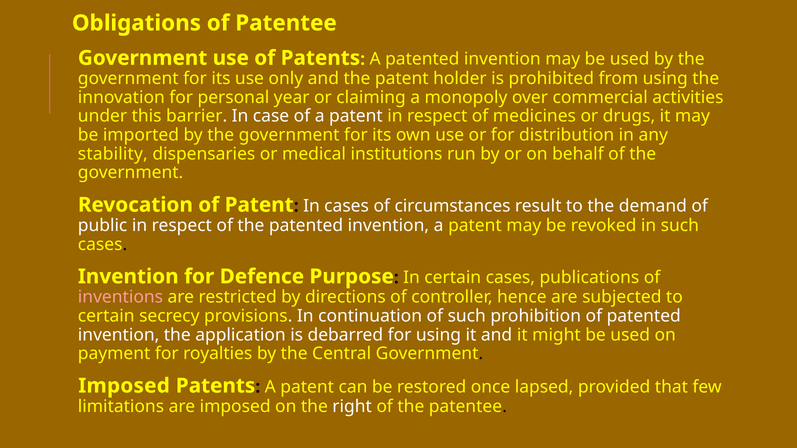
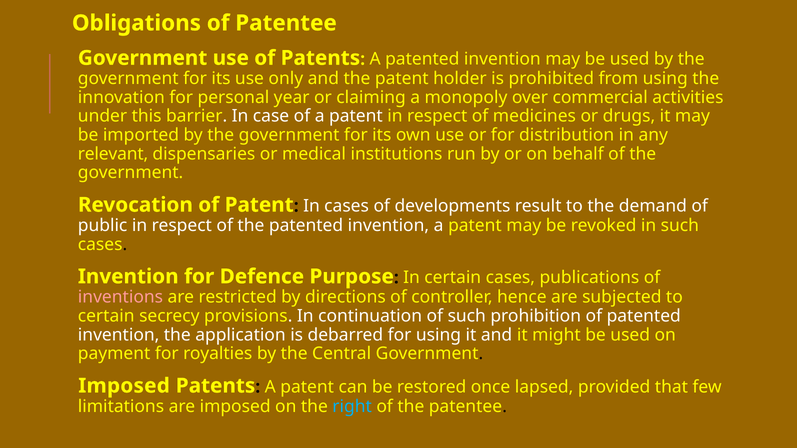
stability: stability -> relevant
circumstances: circumstances -> developments
right colour: white -> light blue
